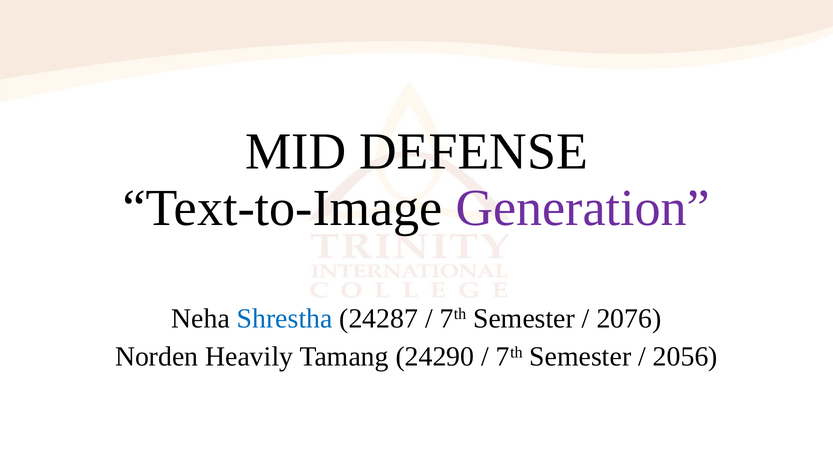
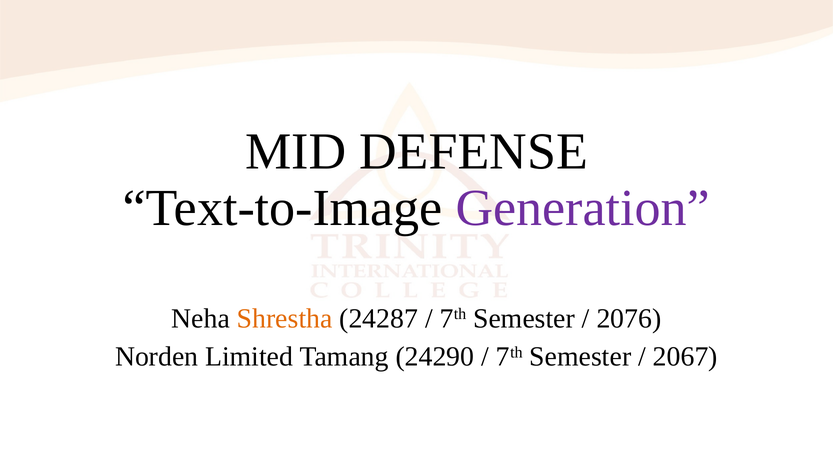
Shrestha colour: blue -> orange
Heavily: Heavily -> Limited
2056: 2056 -> 2067
